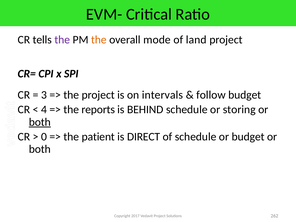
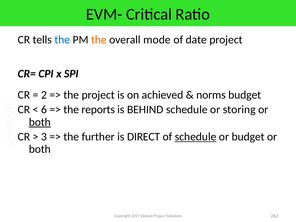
the at (62, 40) colour: purple -> blue
land: land -> date
3: 3 -> 2
intervals: intervals -> achieved
follow: follow -> norms
4: 4 -> 6
0: 0 -> 3
patient: patient -> further
schedule at (196, 137) underline: none -> present
